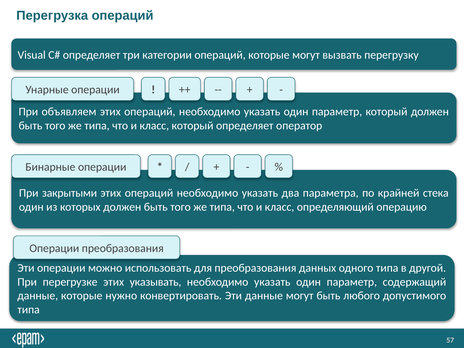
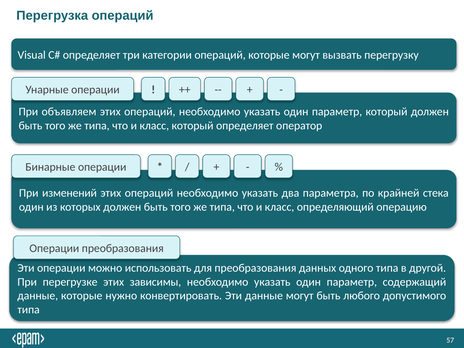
закрытыми: закрытыми -> изменений
указывать: указывать -> зависимы
